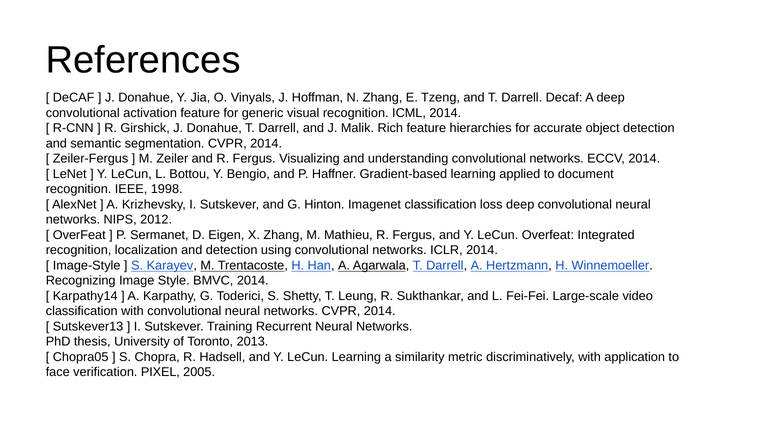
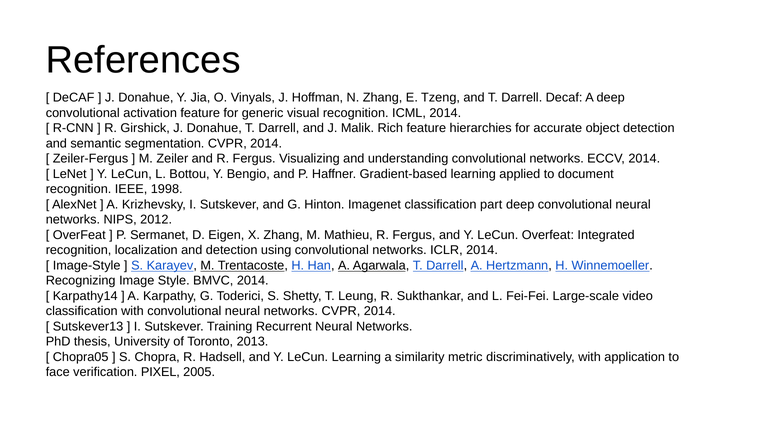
loss: loss -> part
